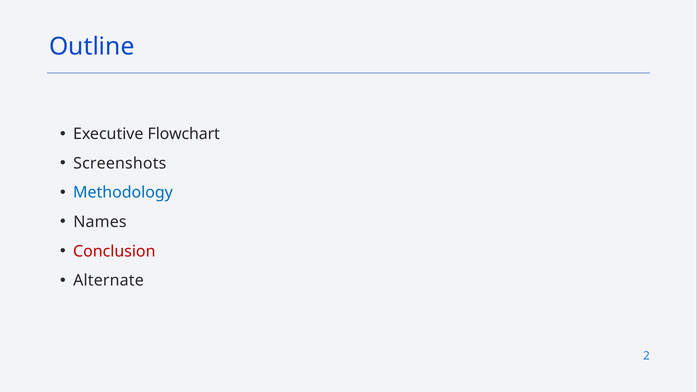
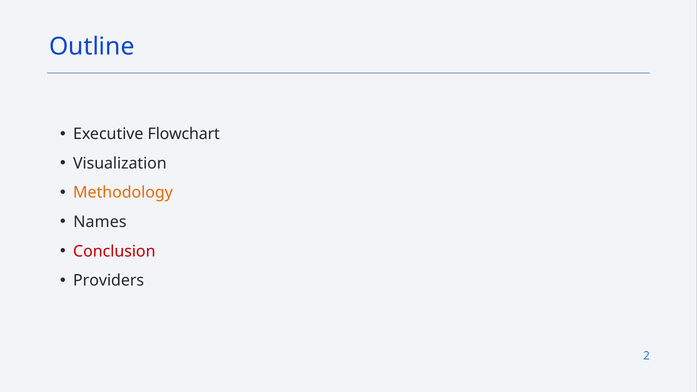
Screenshots: Screenshots -> Visualization
Methodology colour: blue -> orange
Alternate: Alternate -> Providers
